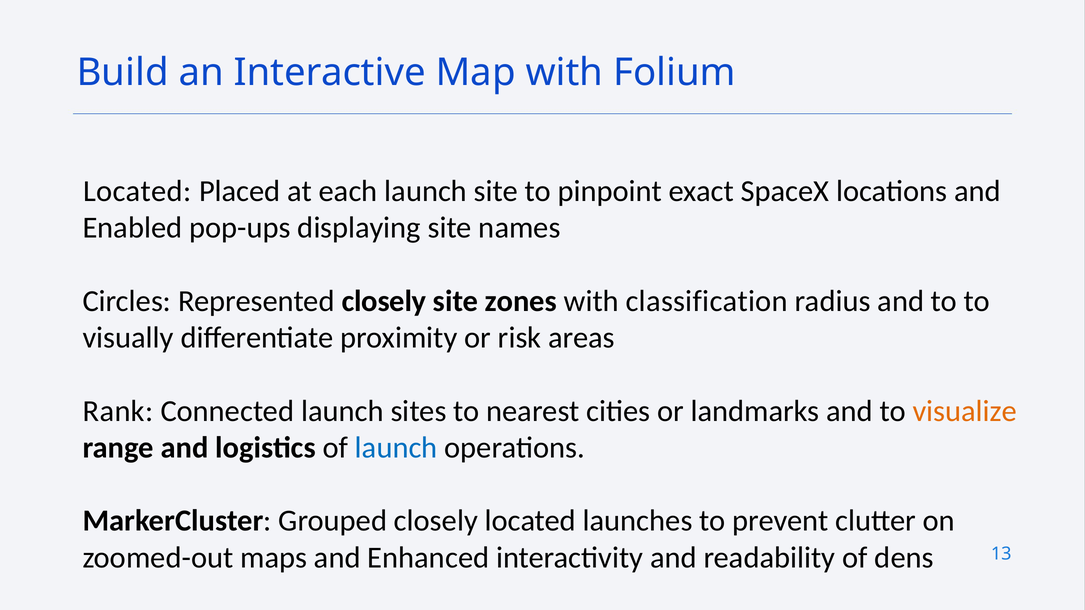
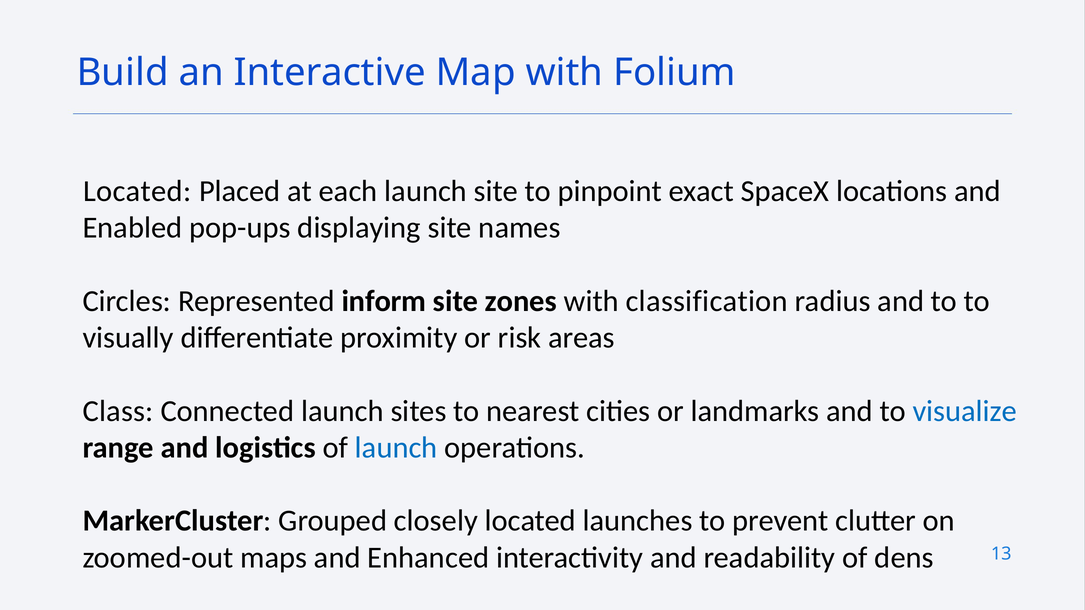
Represented closely: closely -> inform
Rank: Rank -> Class
visualize colour: orange -> blue
